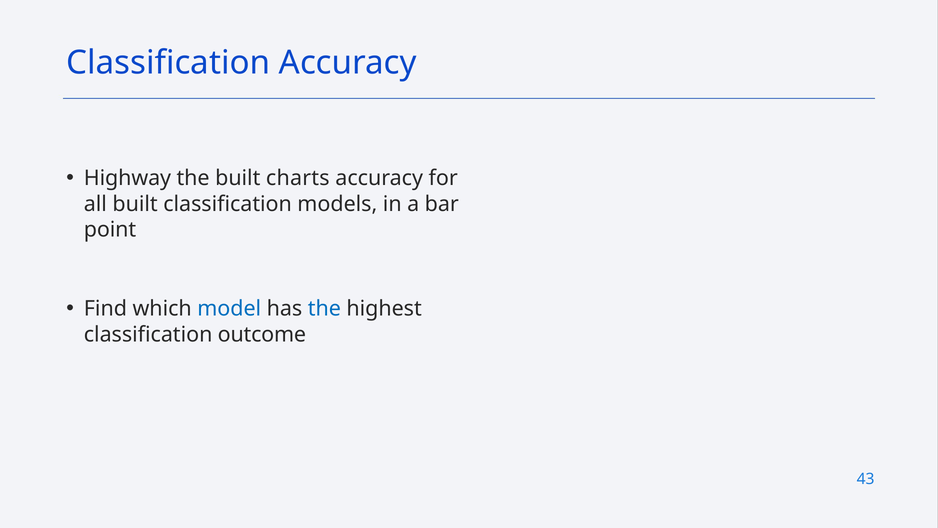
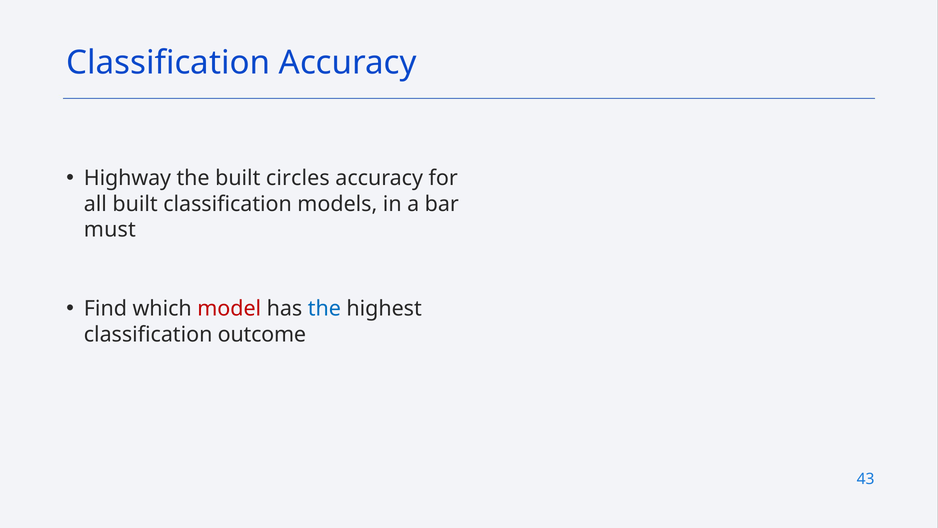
charts: charts -> circles
point: point -> must
model colour: blue -> red
